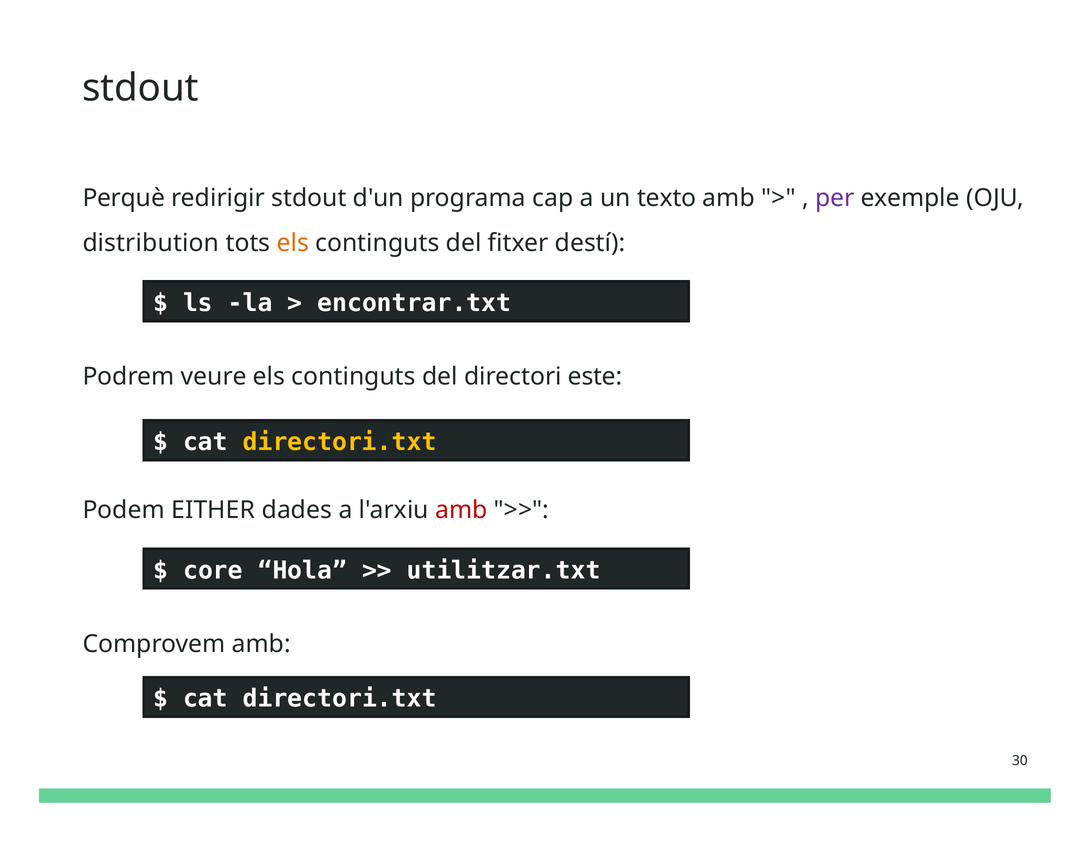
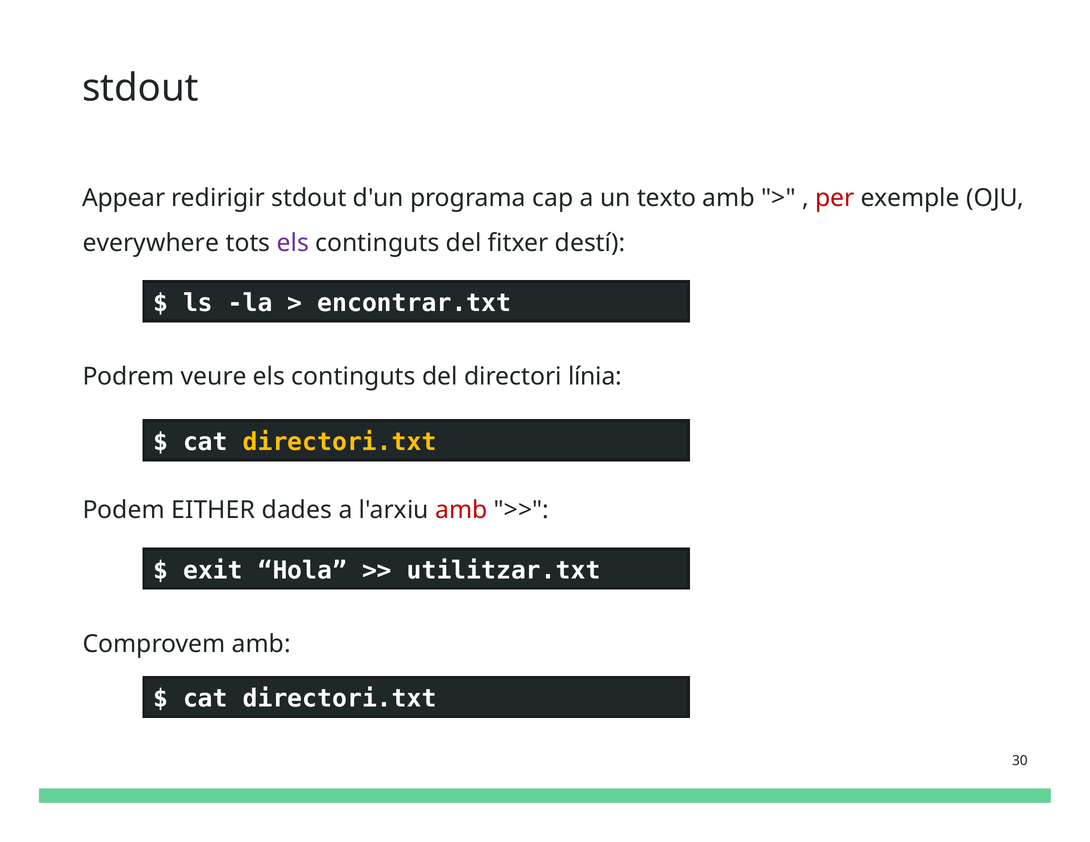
Perquè: Perquè -> Appear
per colour: purple -> red
distribution: distribution -> everywhere
els at (293, 243) colour: orange -> purple
este: este -> línia
core: core -> exit
